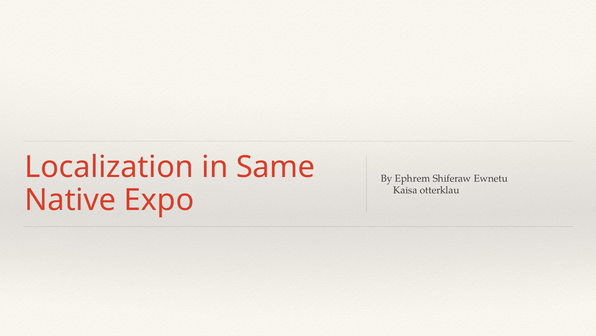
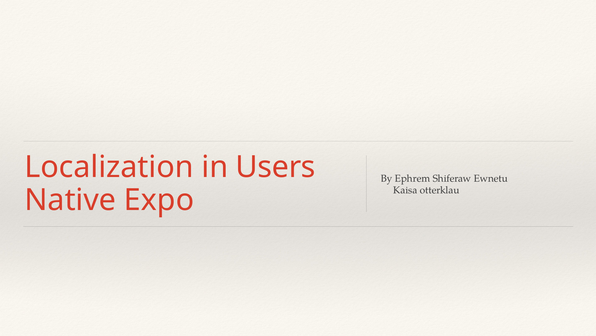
Same: Same -> Users
